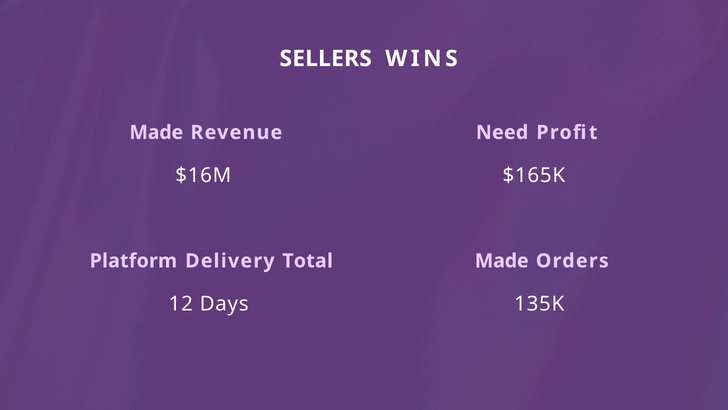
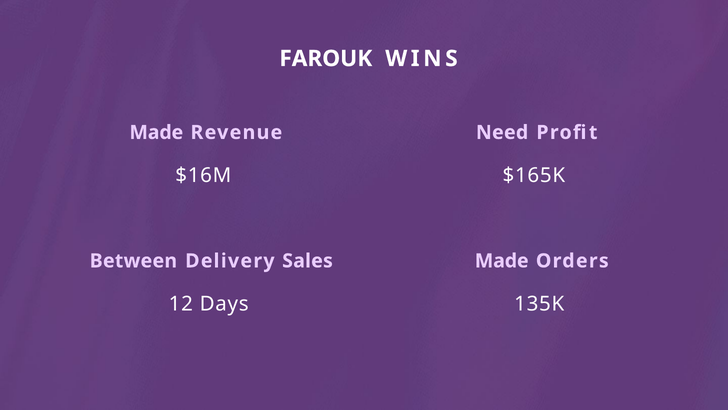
SELLERS: SELLERS -> FAROUK
Platform: Platform -> Between
Total: Total -> Sales
